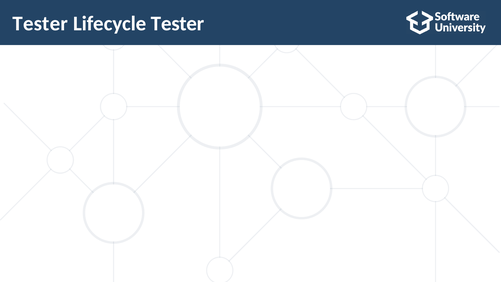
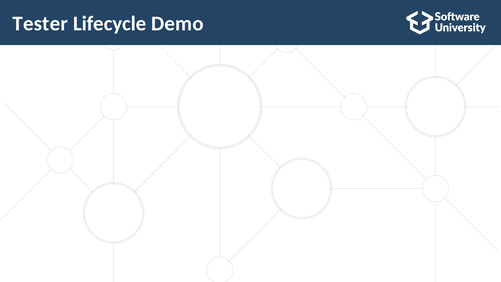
Lifecycle Tester: Tester -> Demo
